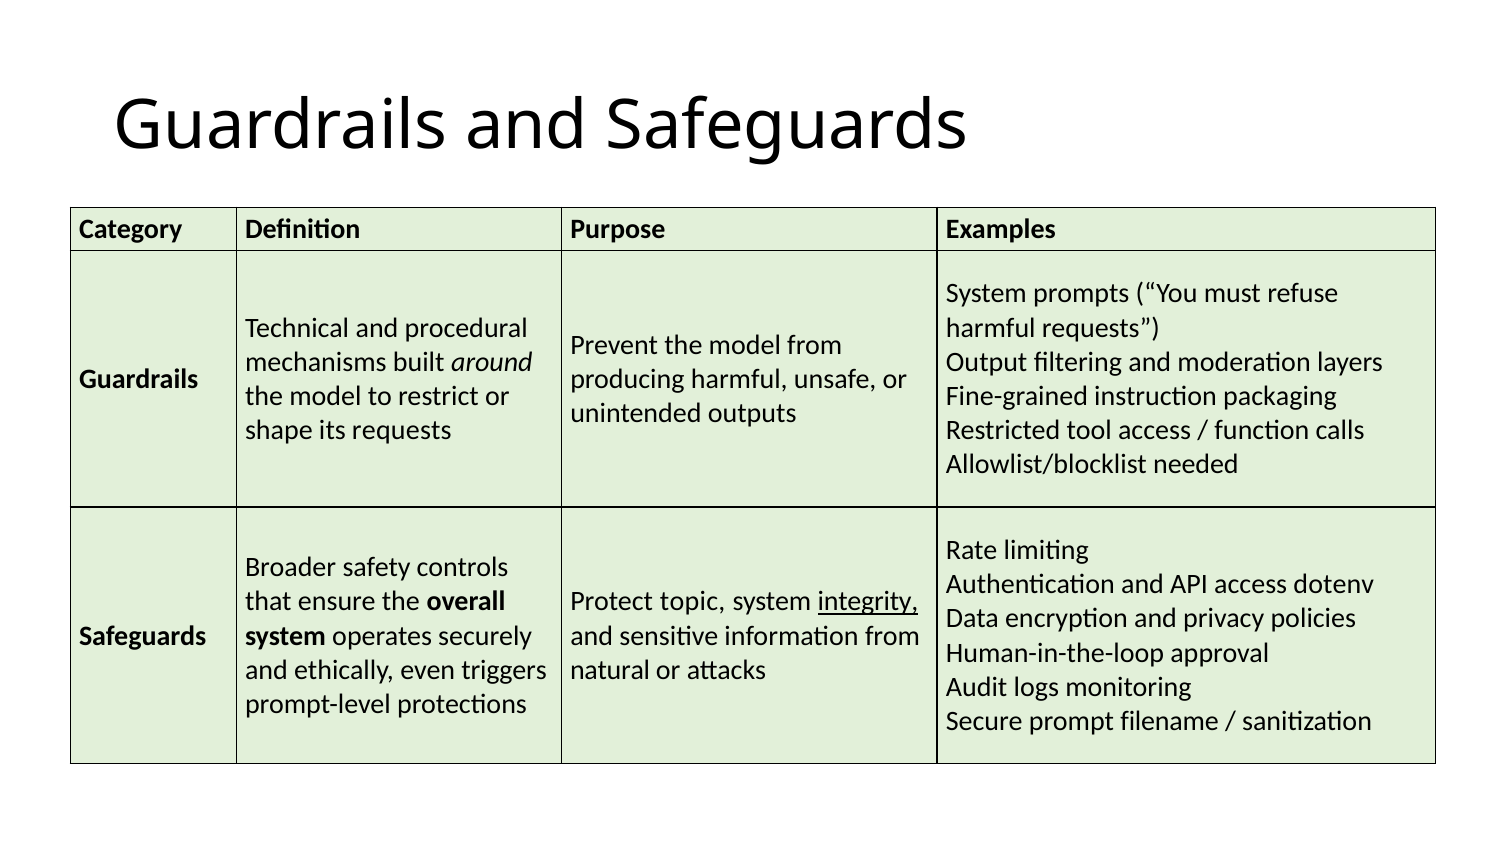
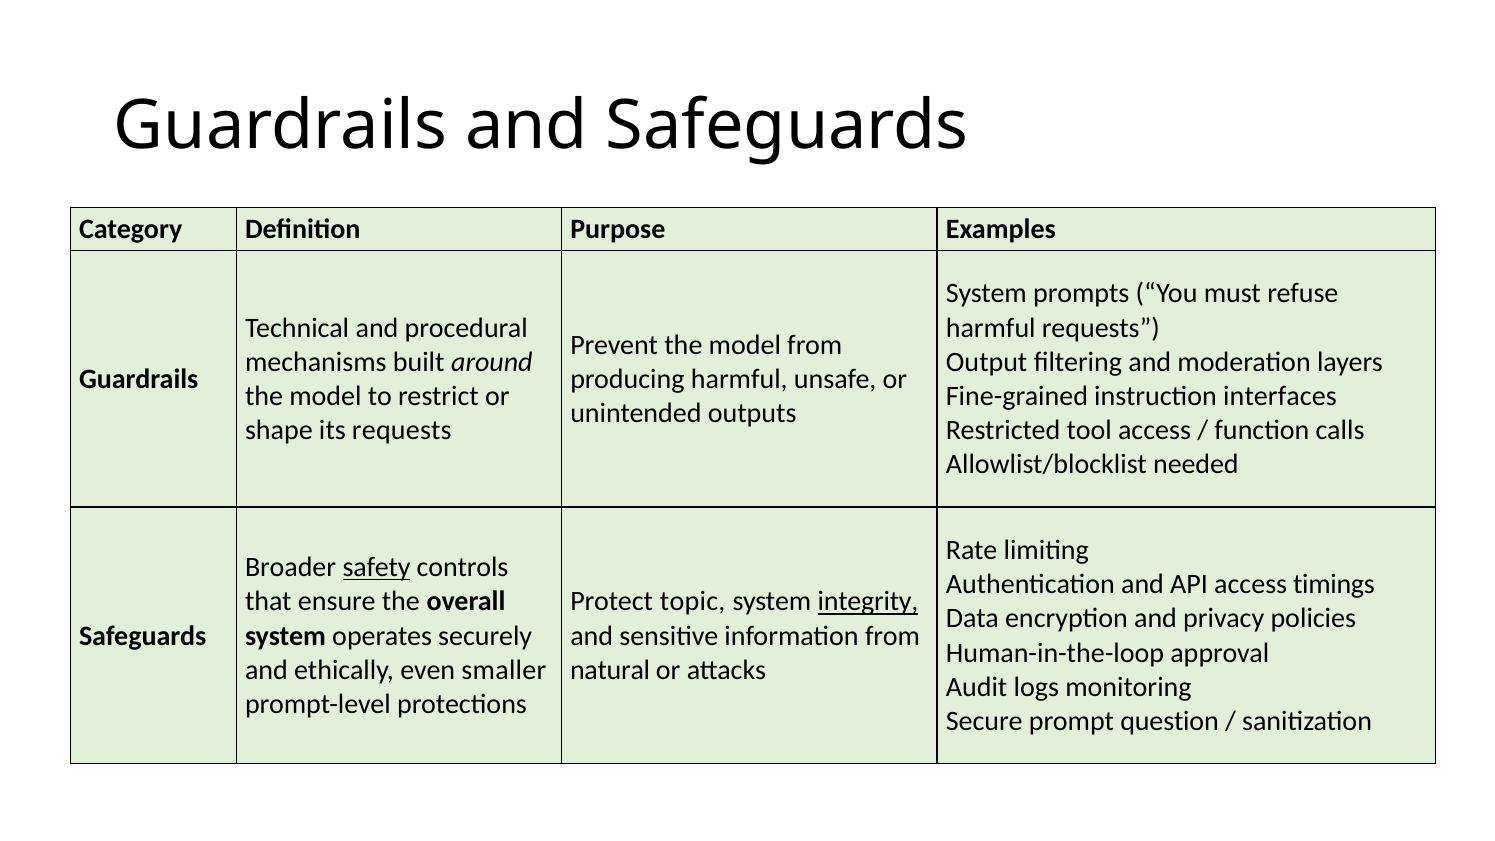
packaging: packaging -> interfaces
safety underline: none -> present
dotenv: dotenv -> timings
triggers: triggers -> smaller
filename: filename -> question
